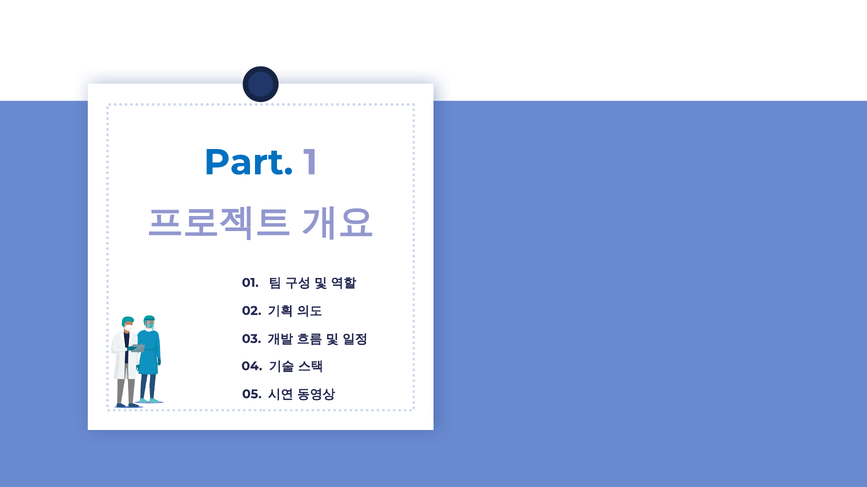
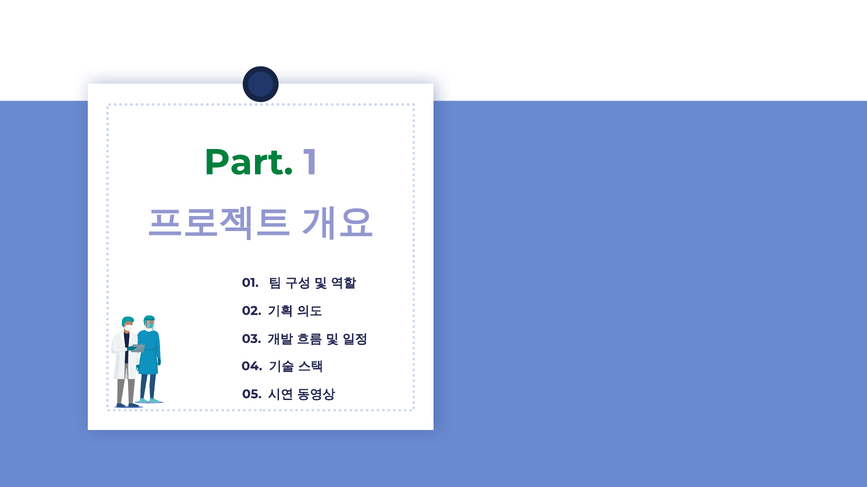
Part colour: blue -> green
